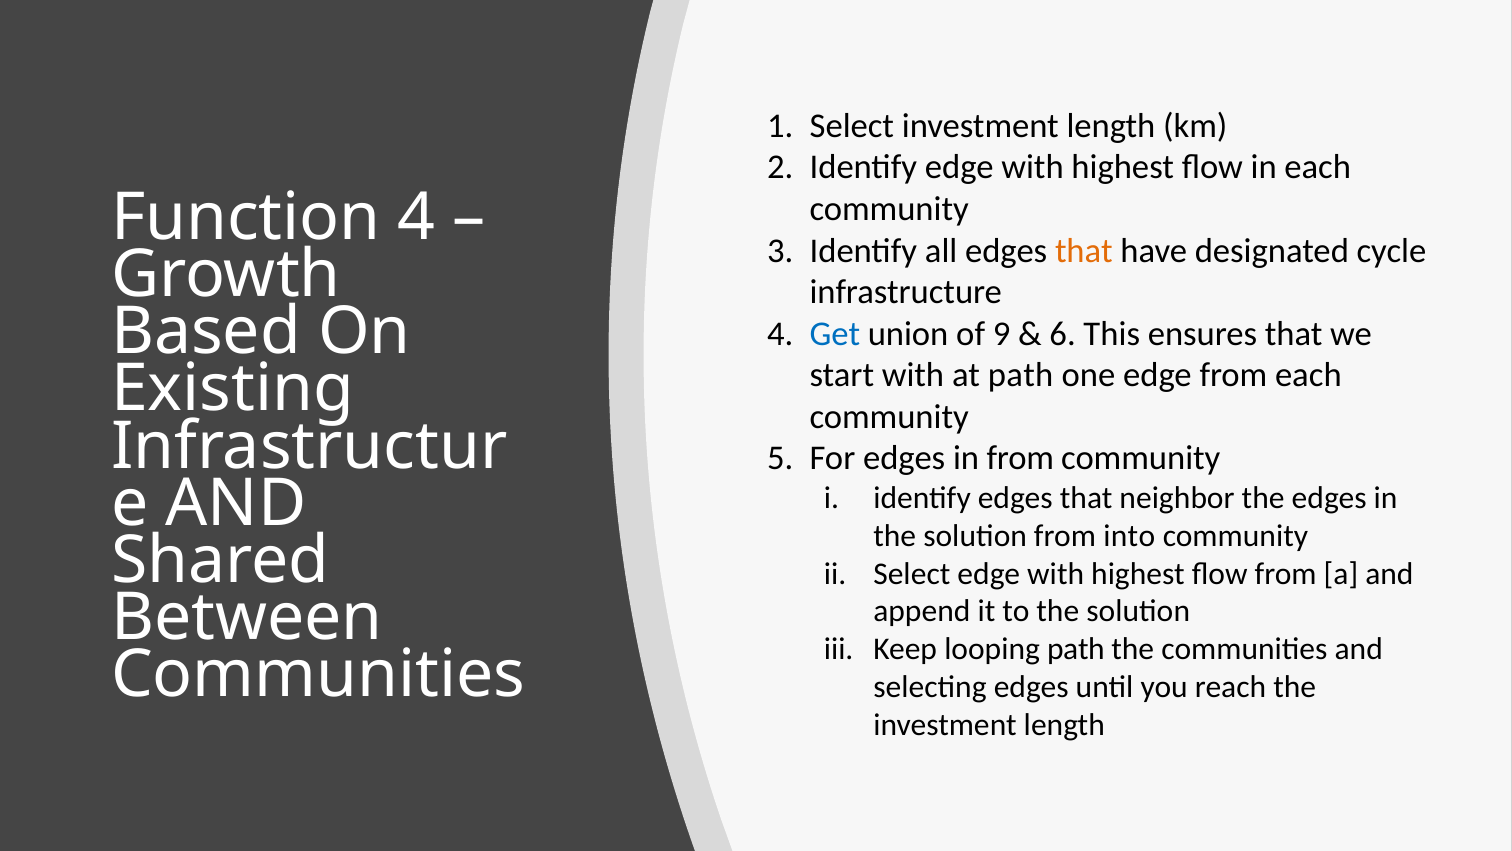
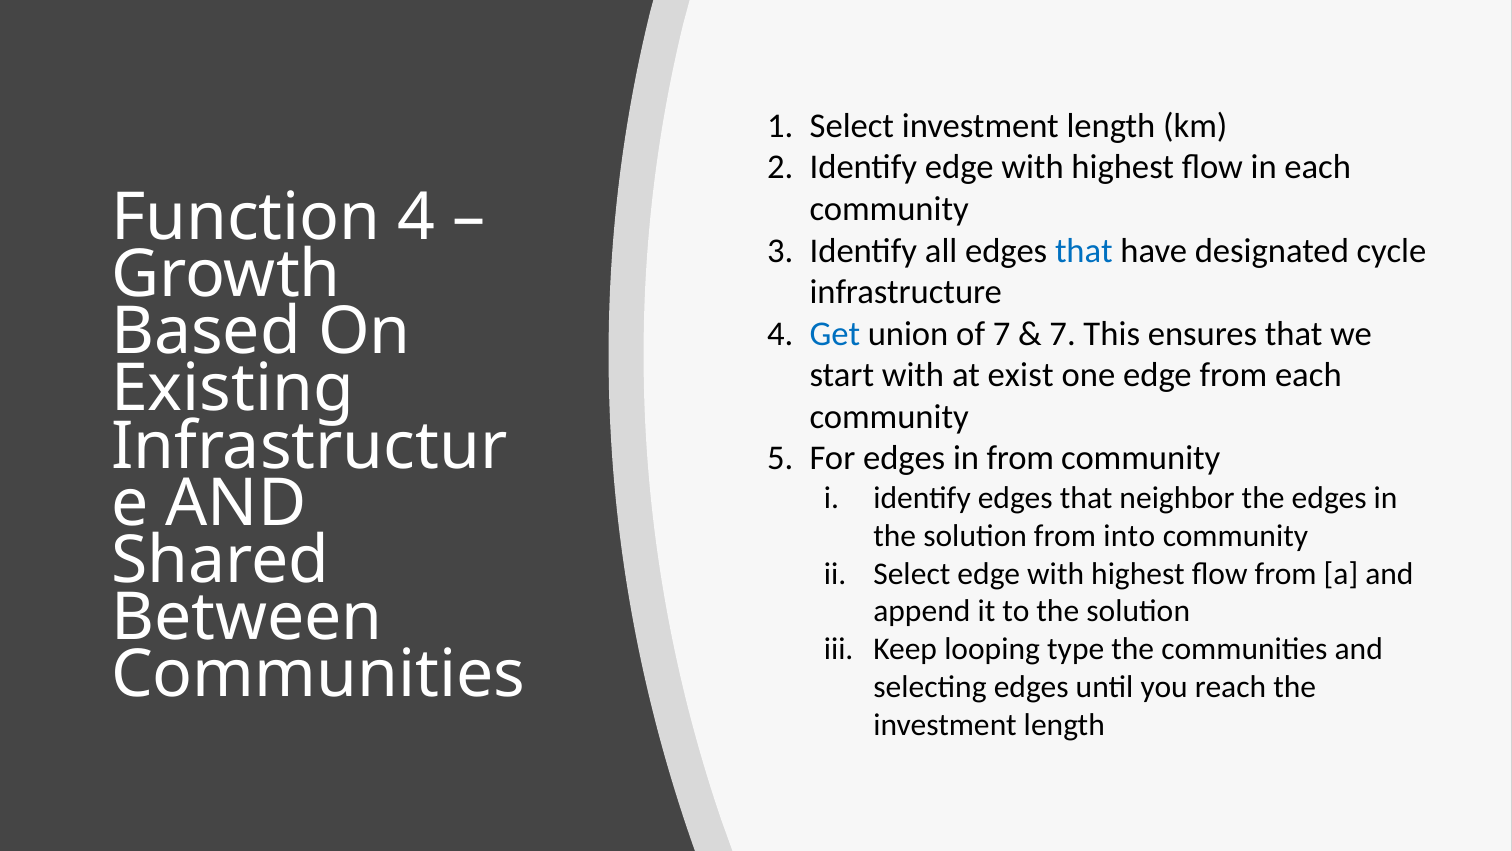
that at (1084, 250) colour: orange -> blue
of 9: 9 -> 7
6 at (1063, 334): 6 -> 7
at path: path -> exist
looping path: path -> type
